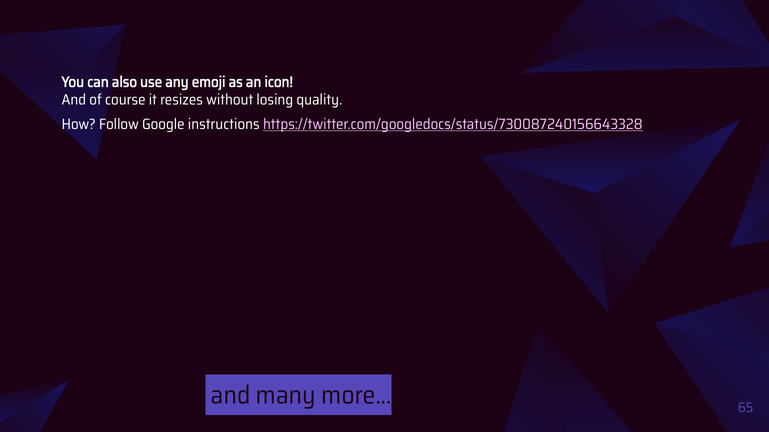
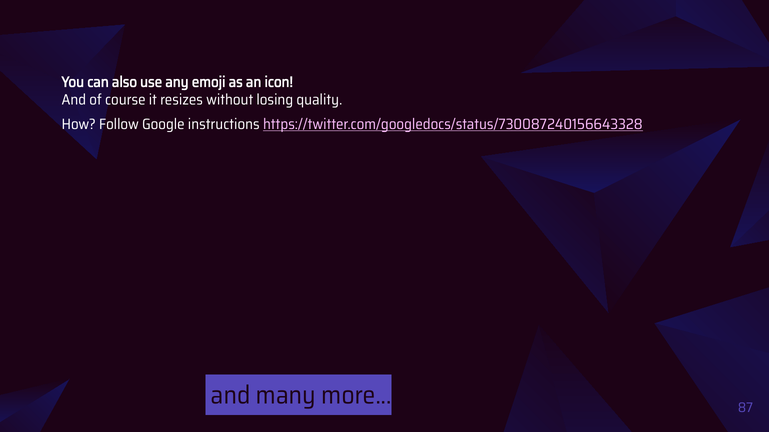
65: 65 -> 87
